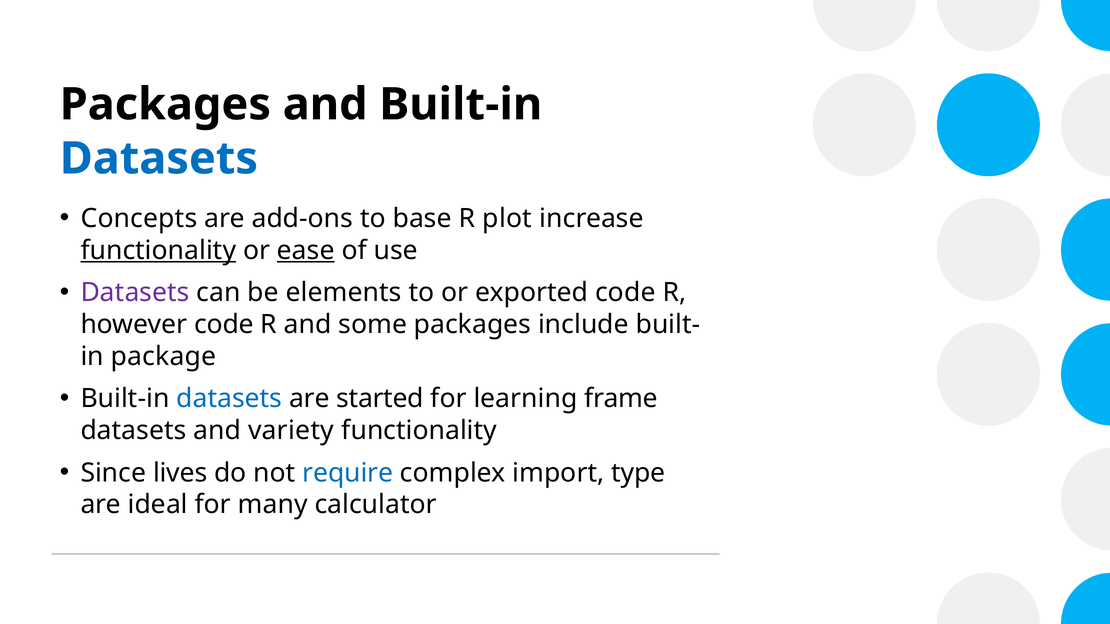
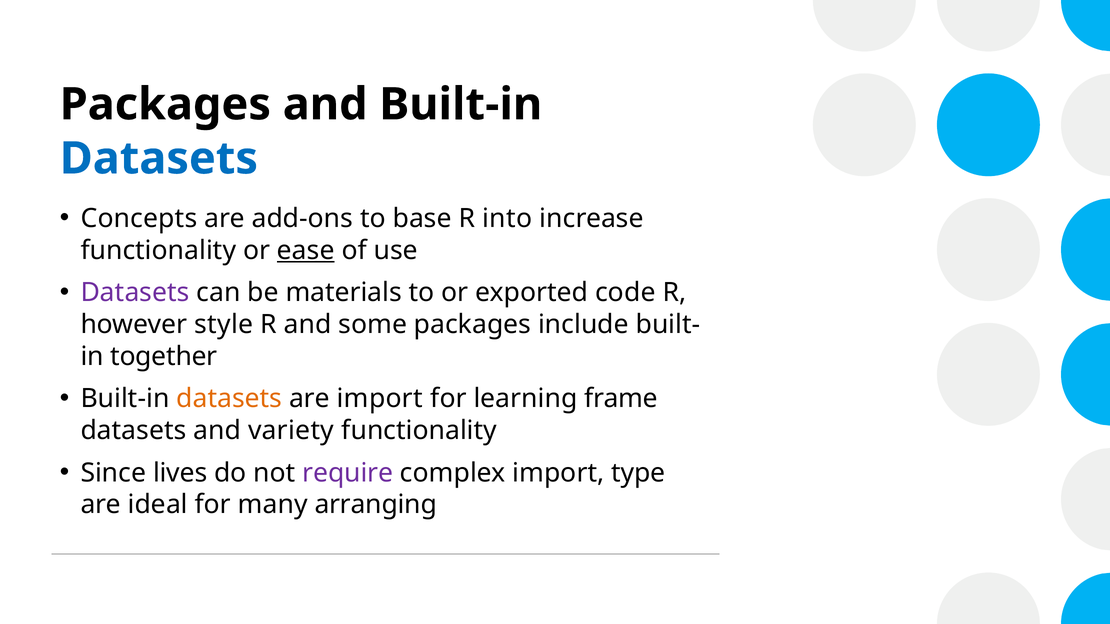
plot: plot -> into
functionality at (158, 251) underline: present -> none
elements: elements -> materials
however code: code -> style
package: package -> together
datasets at (229, 399) colour: blue -> orange
are started: started -> import
require colour: blue -> purple
calculator: calculator -> arranging
